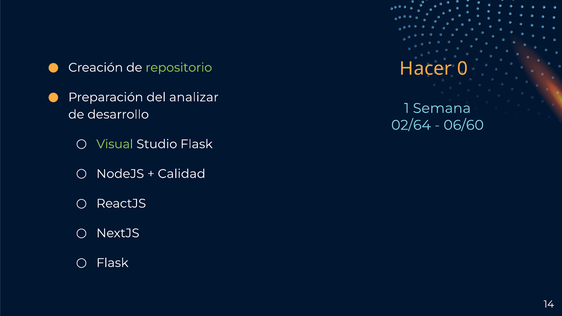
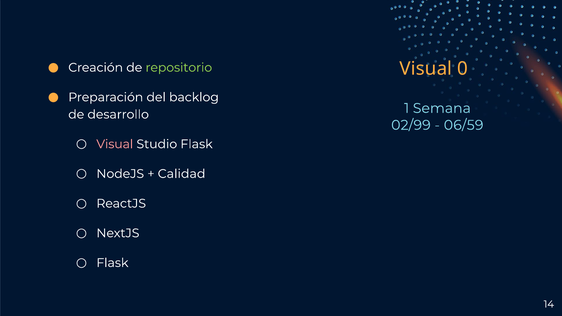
Hacer at (426, 69): Hacer -> Visual
analizar: analizar -> backlog
02/64: 02/64 -> 02/99
06/60: 06/60 -> 06/59
Visual at (115, 144) colour: light green -> pink
